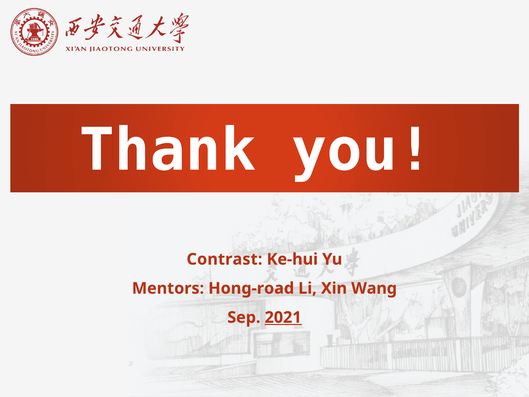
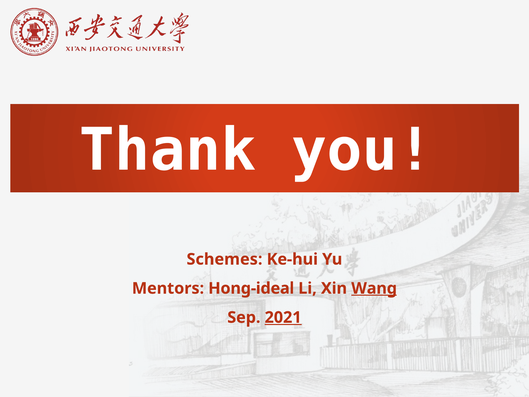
Contrast: Contrast -> Schemes
Hong-road: Hong-road -> Hong-ideal
Wang underline: none -> present
